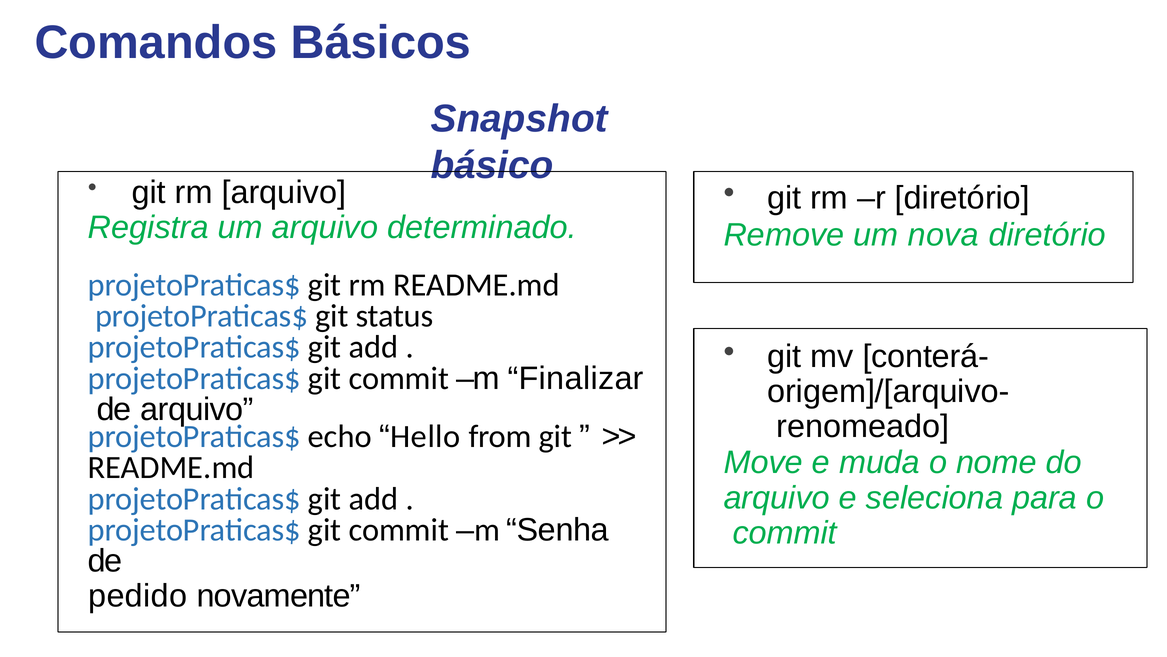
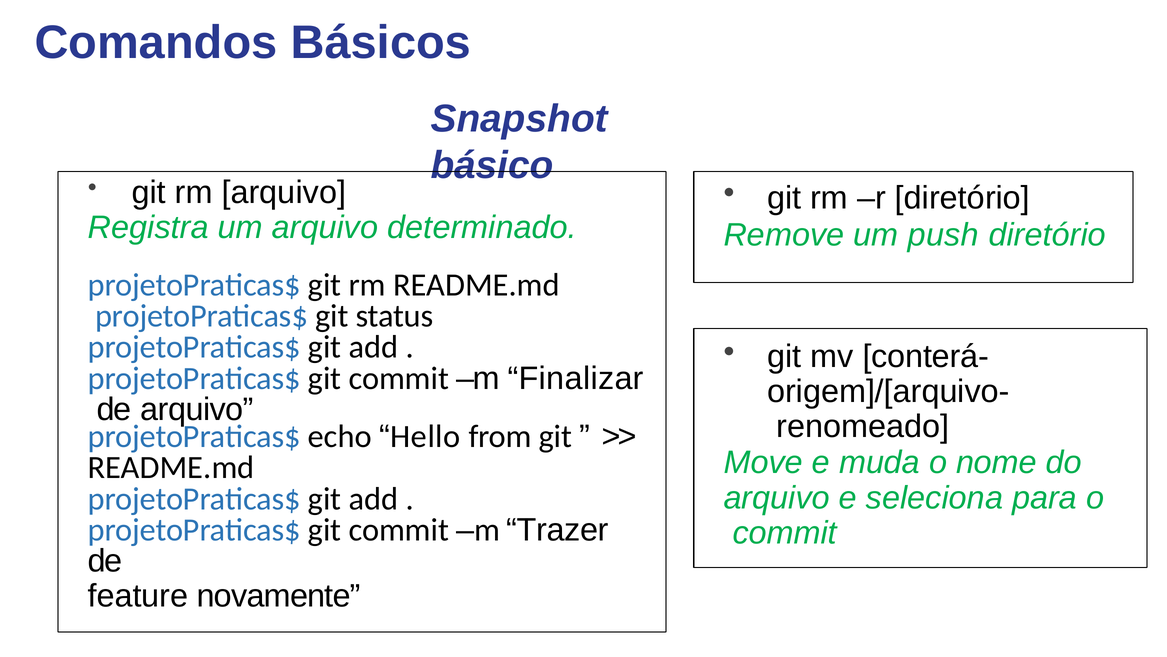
nova: nova -> push
Senha: Senha -> Trazer
pedido: pedido -> feature
